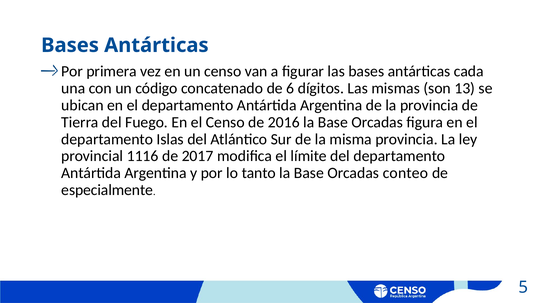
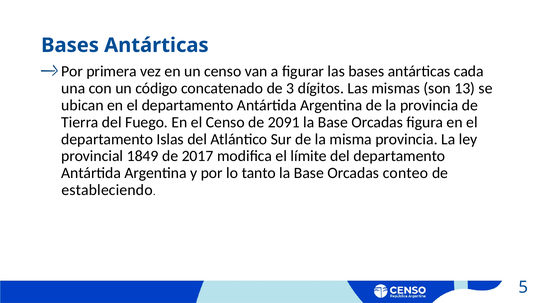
6: 6 -> 3
2016: 2016 -> 2091
1116: 1116 -> 1849
especialmente: especialmente -> estableciendo
